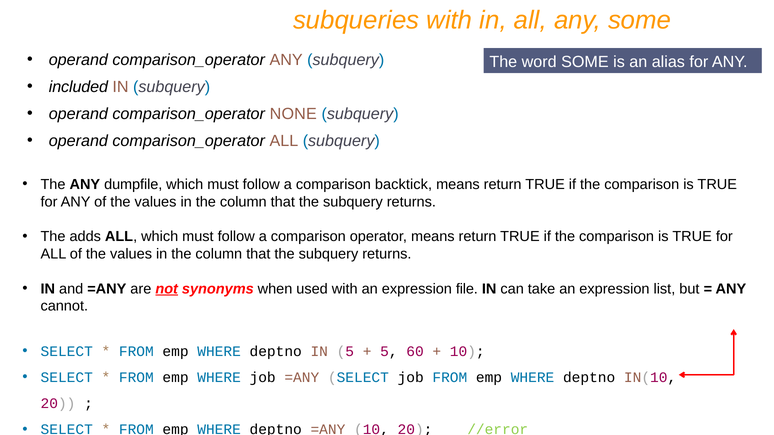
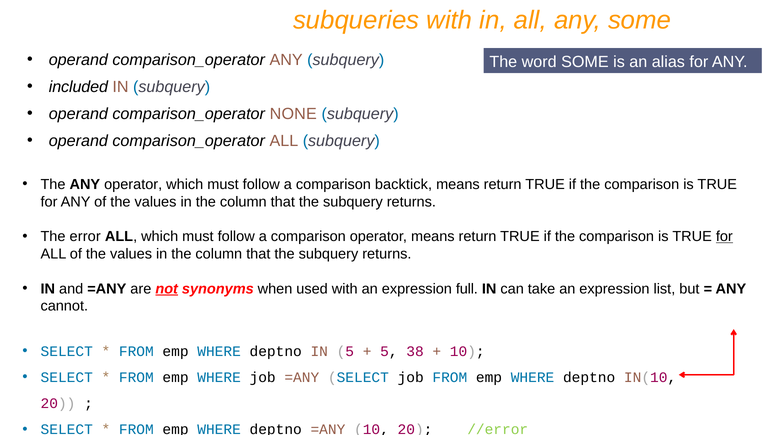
ANY dumpfile: dumpfile -> operator
adds: adds -> error
for at (724, 237) underline: none -> present
file: file -> full
60: 60 -> 38
